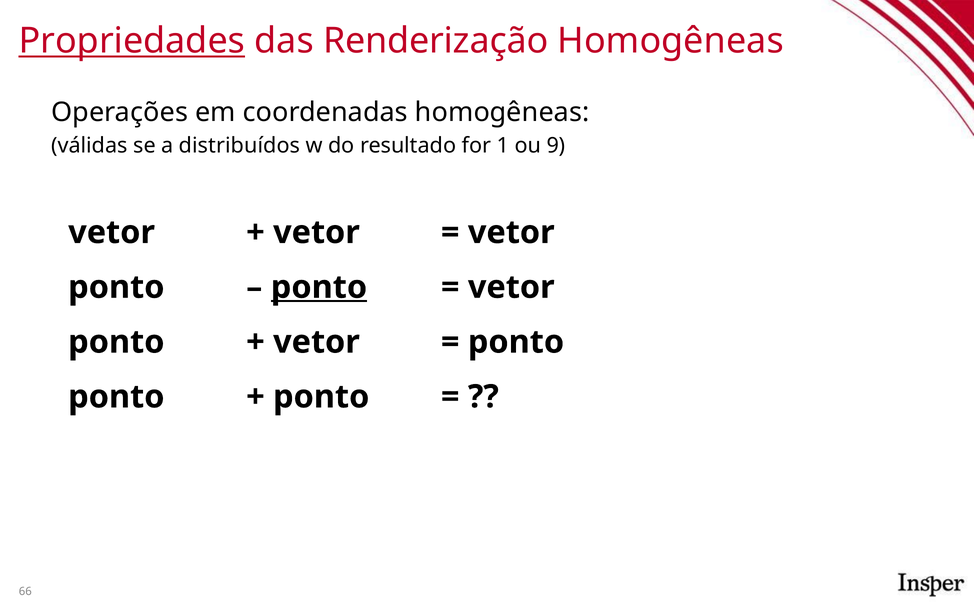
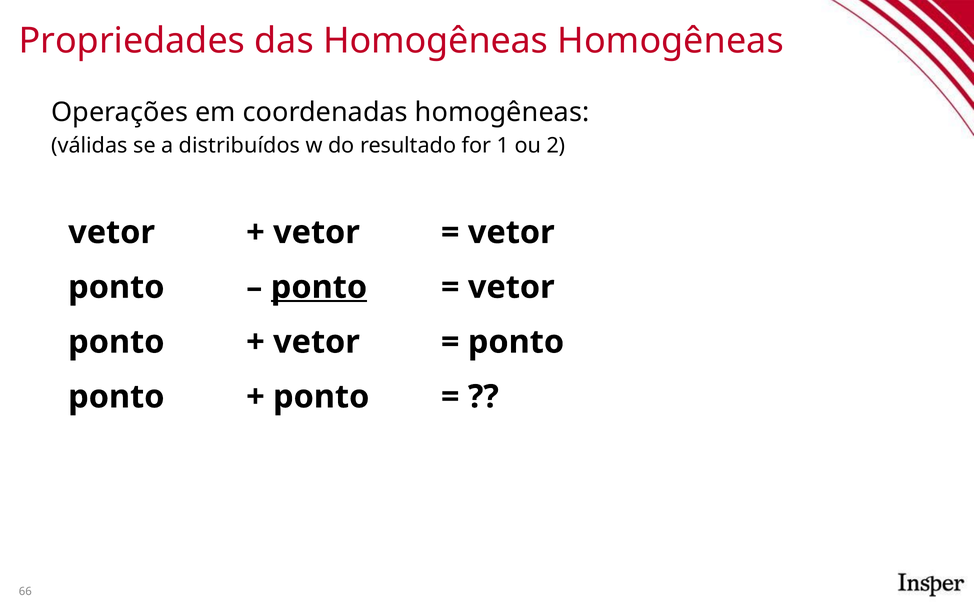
Propriedades underline: present -> none
das Renderização: Renderização -> Homogêneas
9: 9 -> 2
